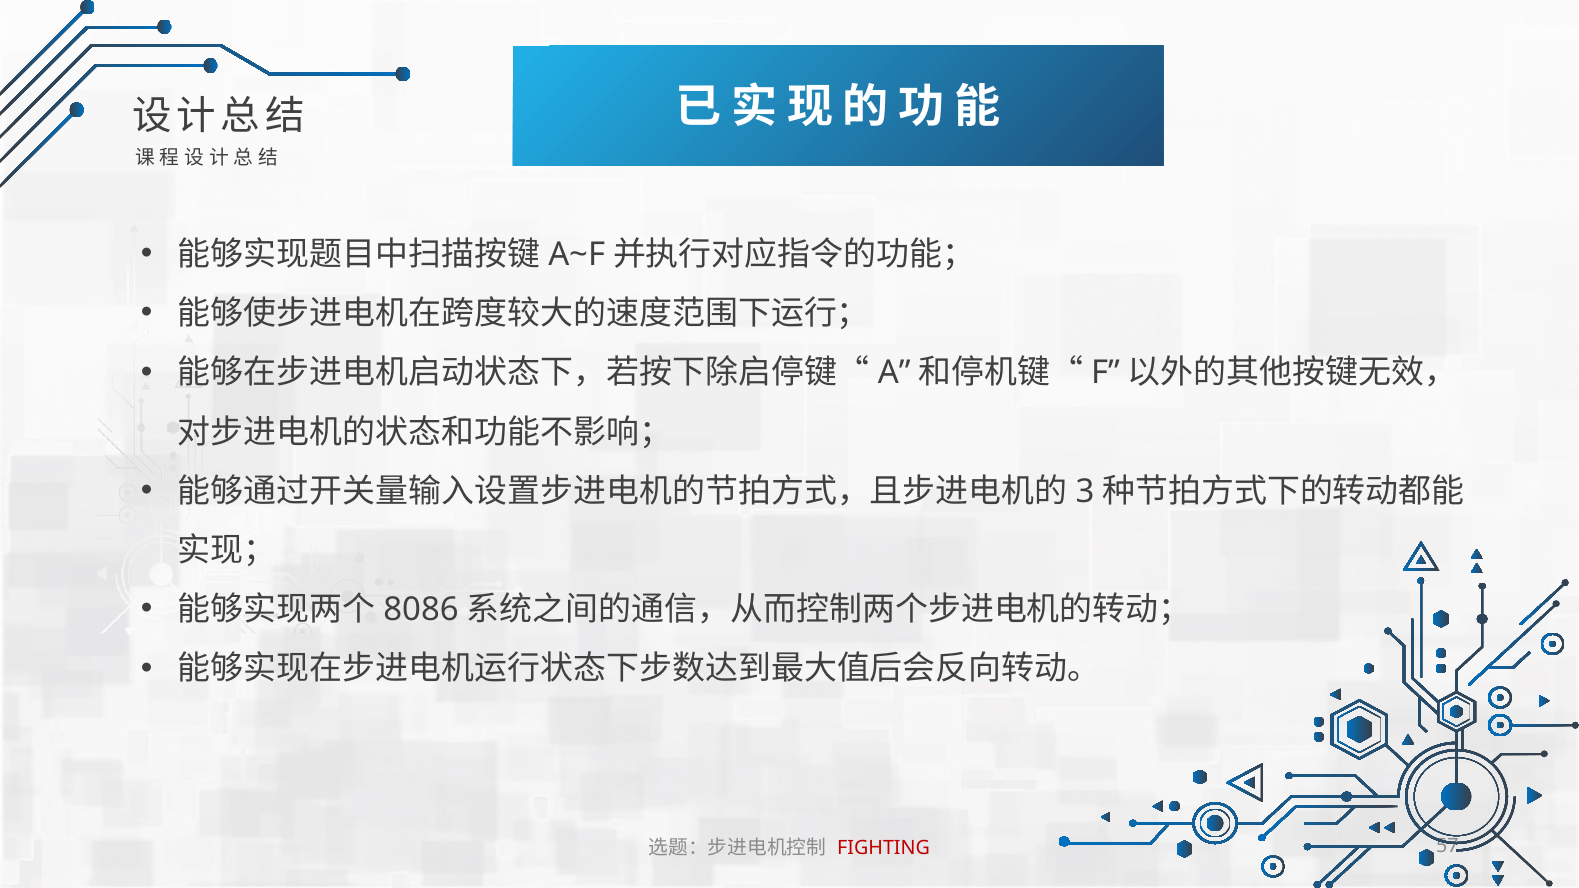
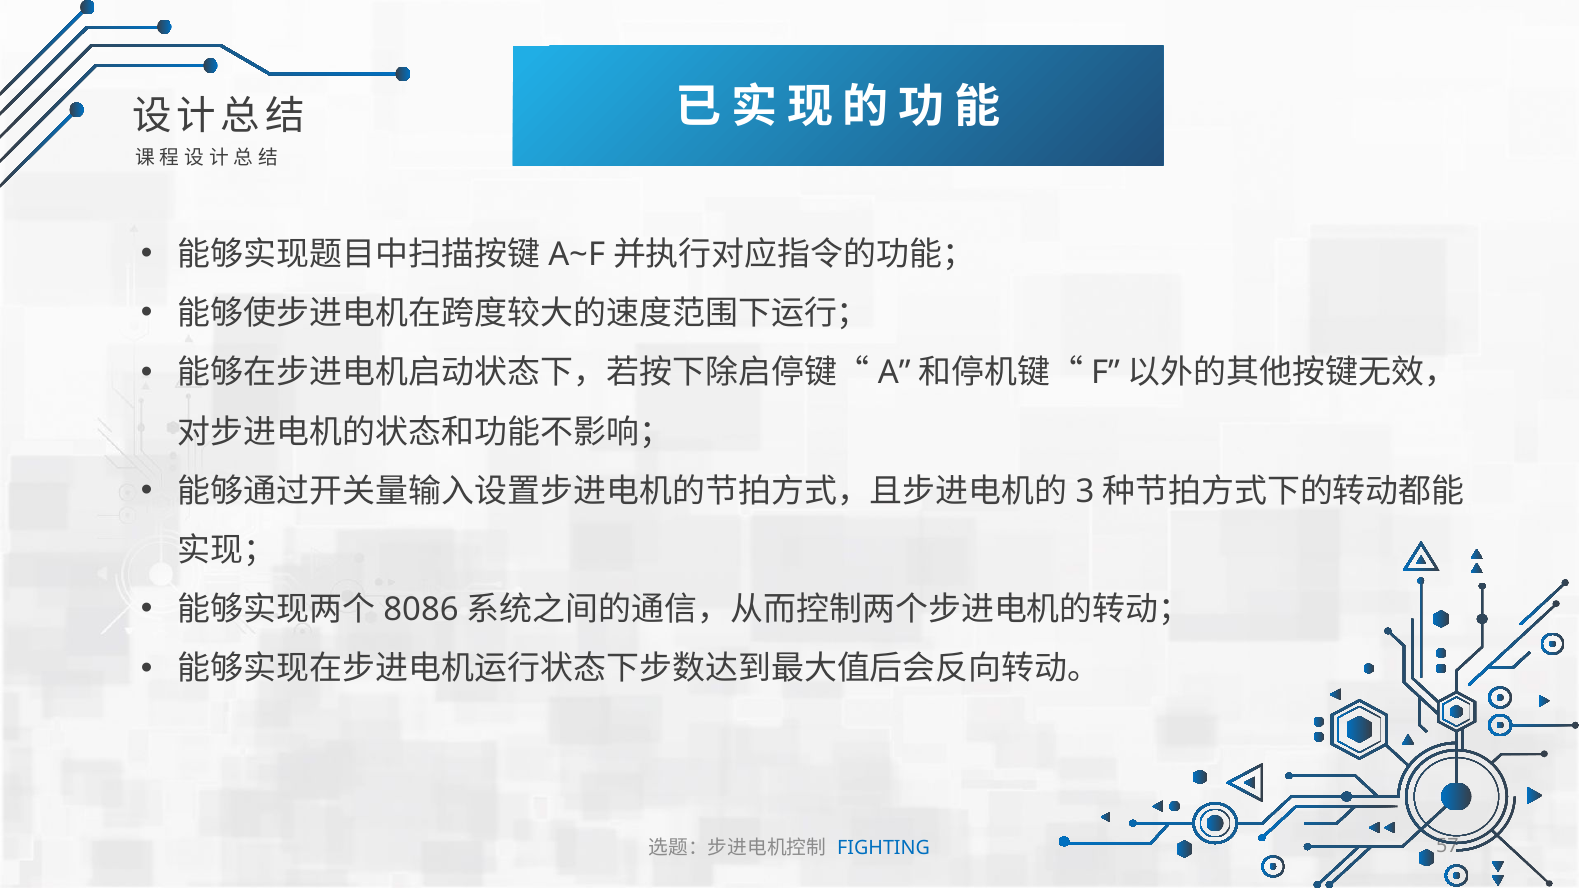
FIGHTING colour: red -> blue
